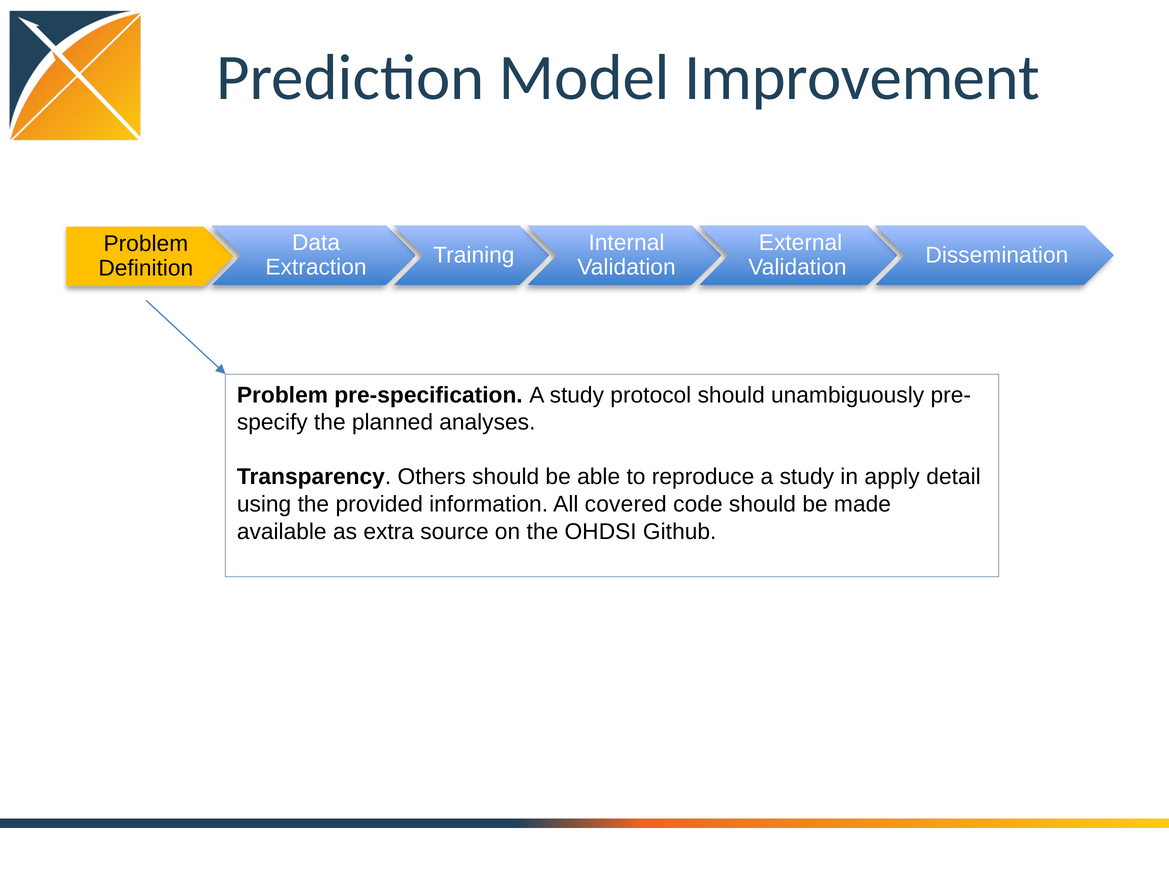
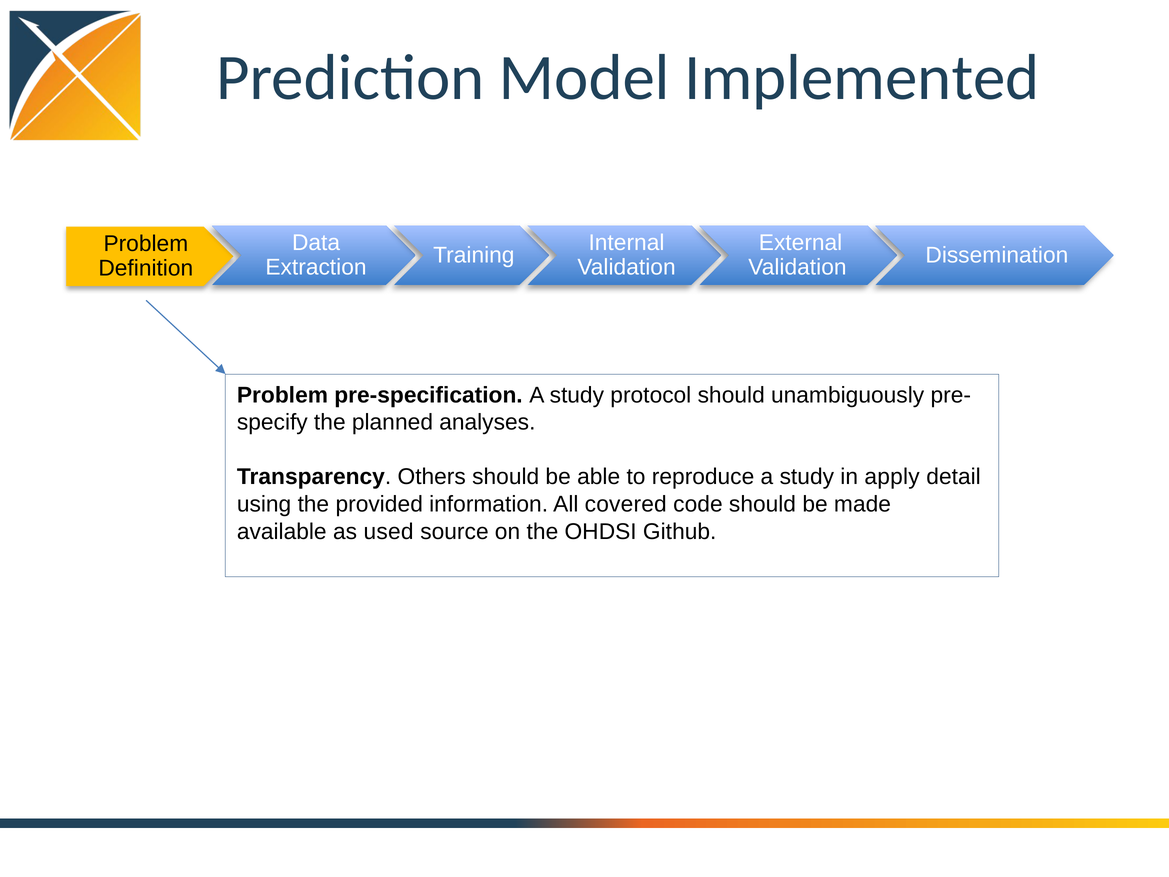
Improvement: Improvement -> Implemented
extra: extra -> used
